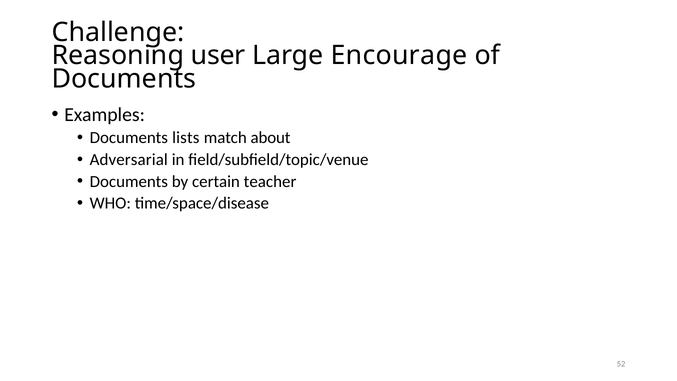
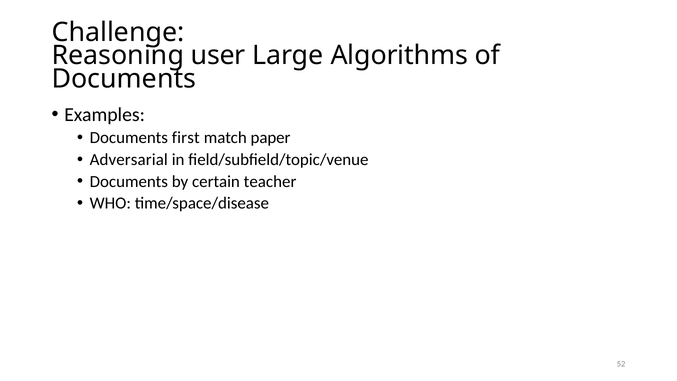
Encourage: Encourage -> Algorithms
lists: lists -> first
about: about -> paper
